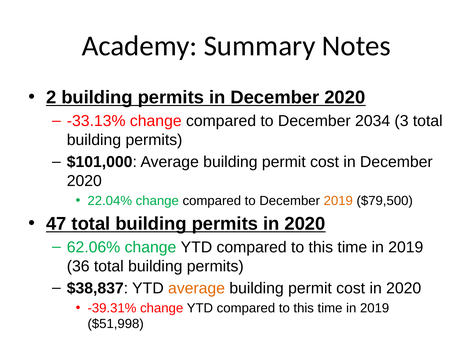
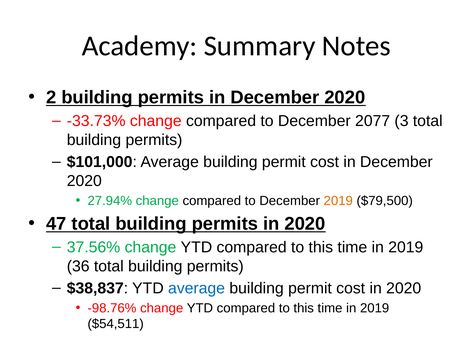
-33.13%: -33.13% -> -33.73%
2034: 2034 -> 2077
22.04%: 22.04% -> 27.94%
62.06%: 62.06% -> 37.56%
average at (197, 288) colour: orange -> blue
-39.31%: -39.31% -> -98.76%
$51,998: $51,998 -> $54,511
